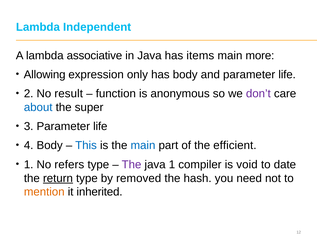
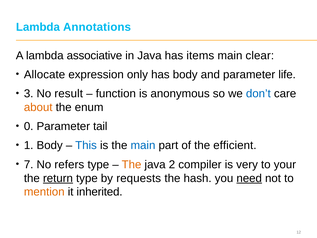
Independent: Independent -> Annotations
more: more -> clear
Allowing: Allowing -> Allocate
2: 2 -> 3
don’t colour: purple -> blue
about colour: blue -> orange
super: super -> enum
3: 3 -> 0
life at (100, 126): life -> tail
4: 4 -> 1
1 at (29, 164): 1 -> 7
The at (132, 164) colour: purple -> orange
java 1: 1 -> 2
void: void -> very
date: date -> your
removed: removed -> requests
need underline: none -> present
